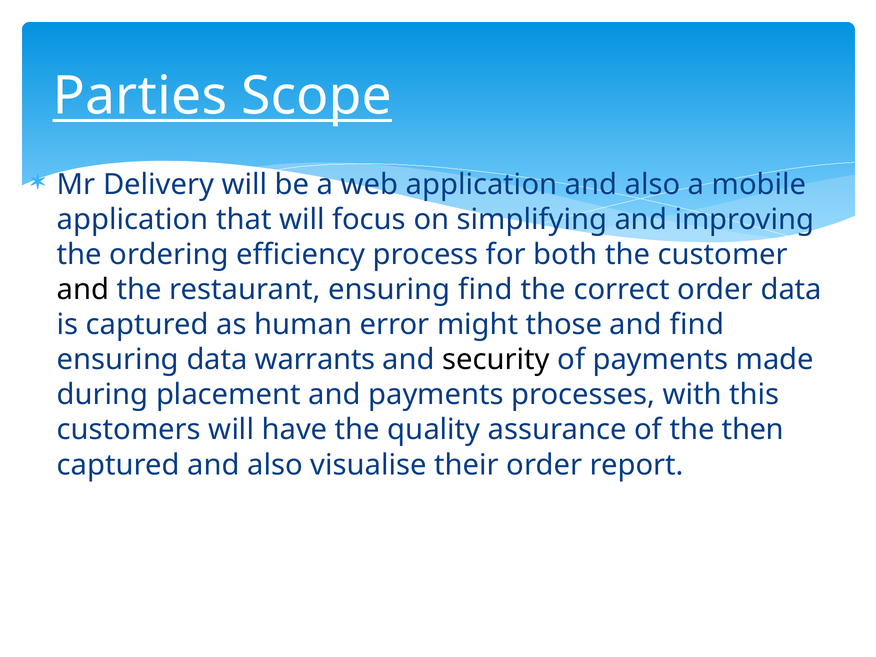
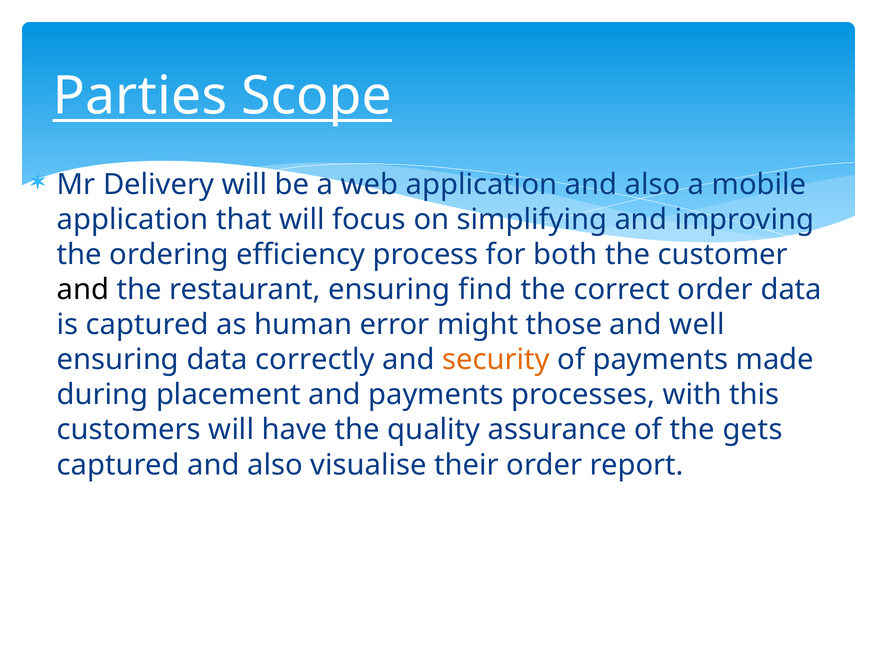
and find: find -> well
warrants: warrants -> correctly
security colour: black -> orange
then: then -> gets
